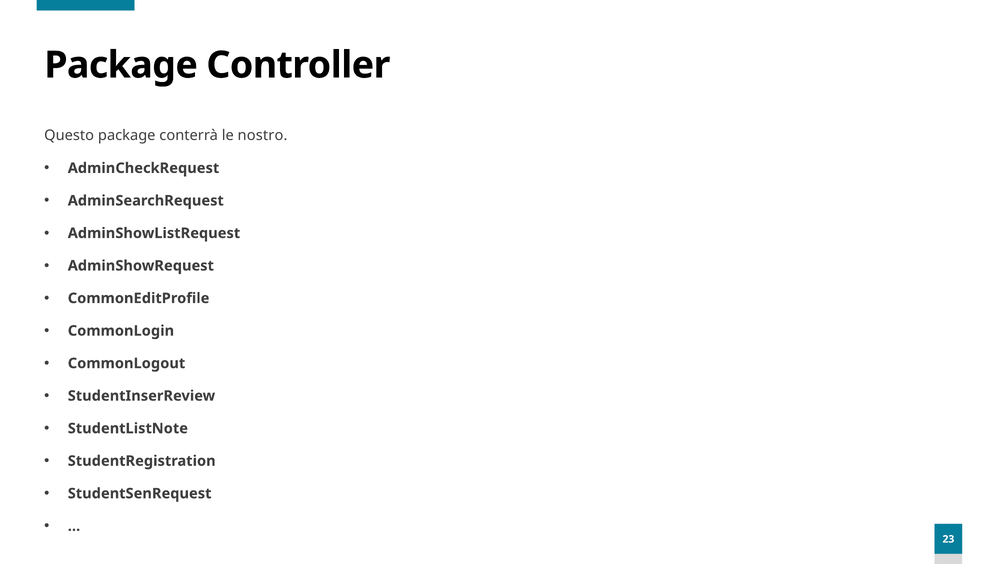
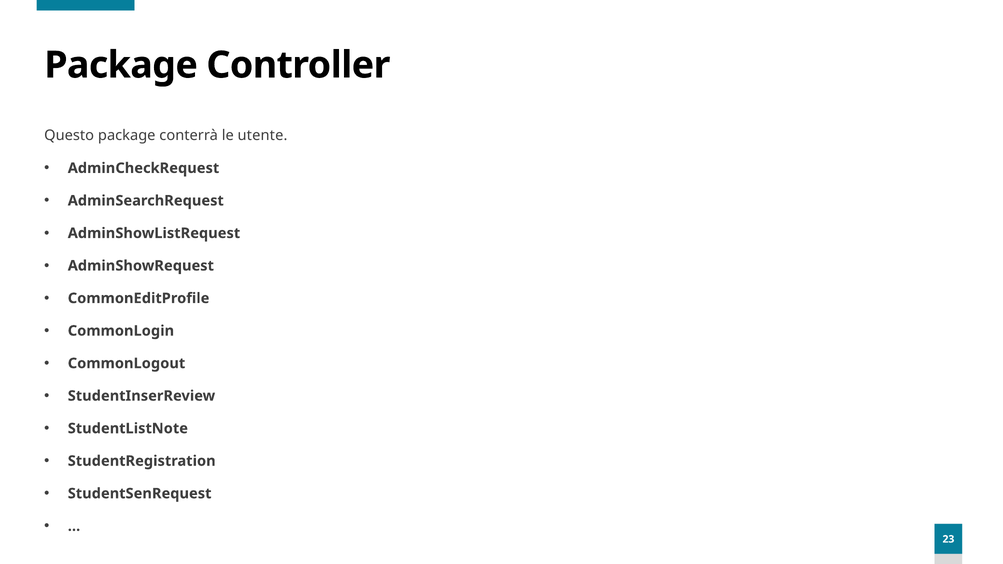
nostro: nostro -> utente
